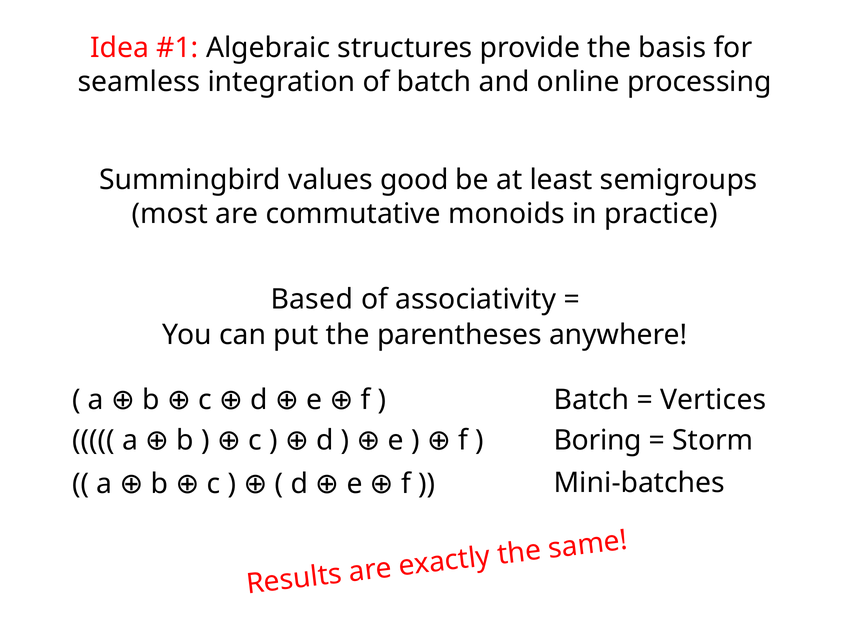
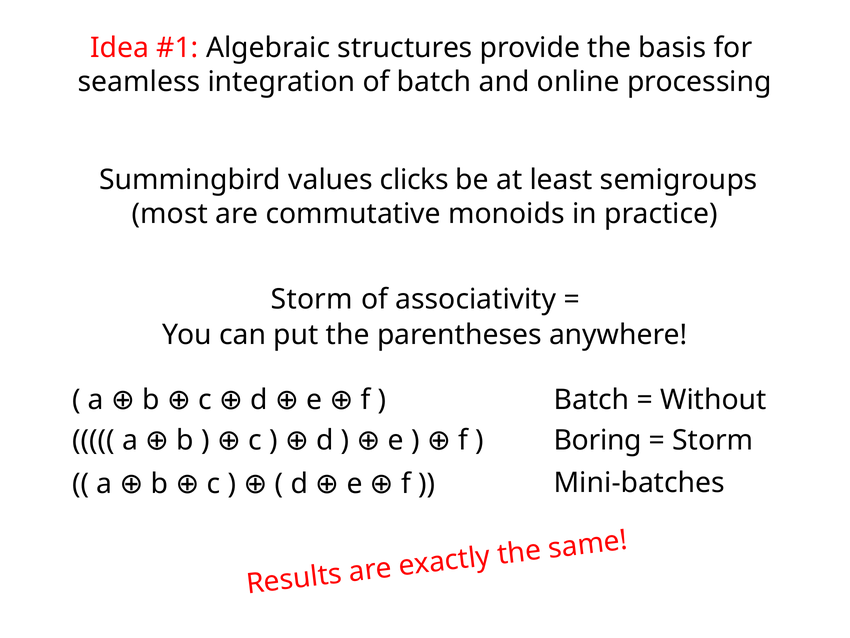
good: good -> clicks
Based at (312, 299): Based -> Storm
Vertices: Vertices -> Without
